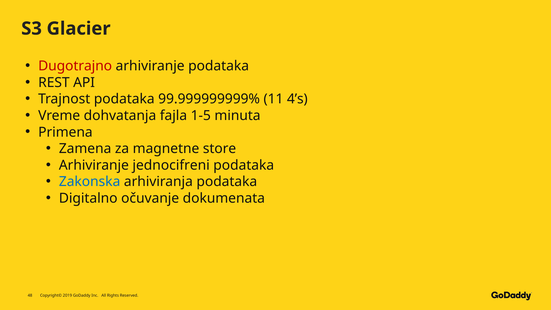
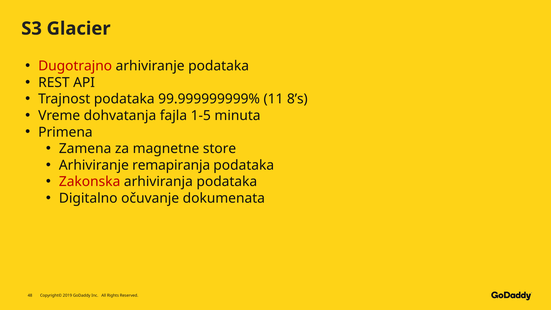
4’s: 4’s -> 8’s
jednocifreni: jednocifreni -> remapiranja
Zakonska colour: blue -> red
